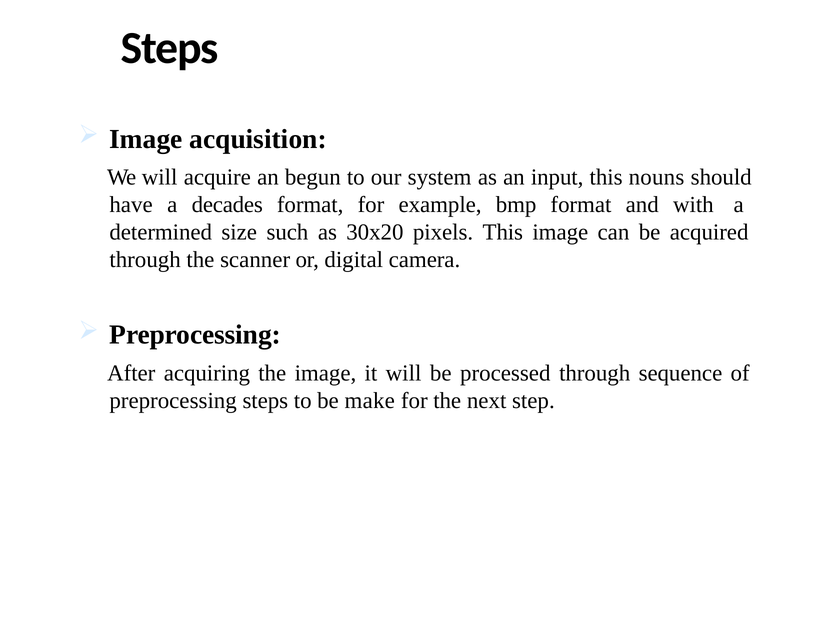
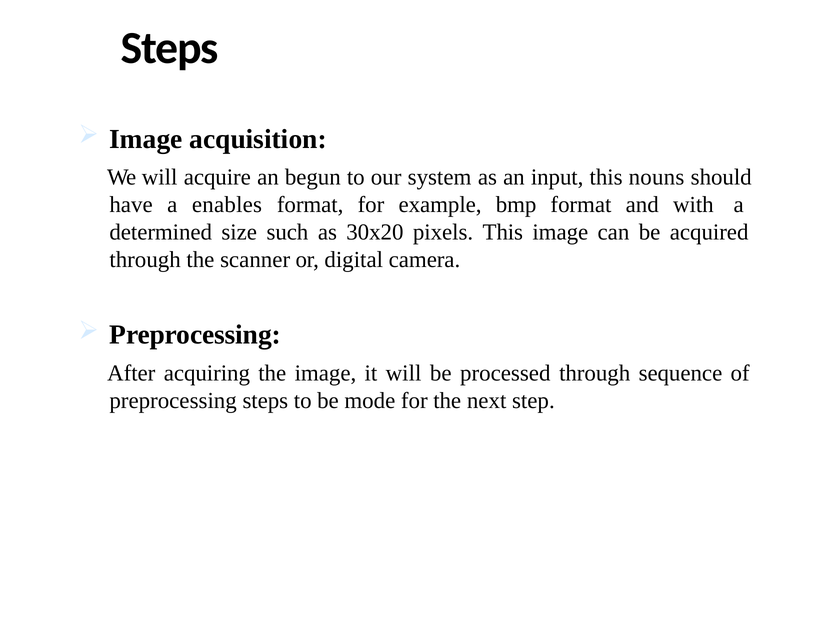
decades: decades -> enables
make: make -> mode
